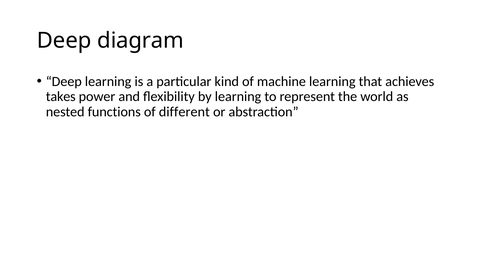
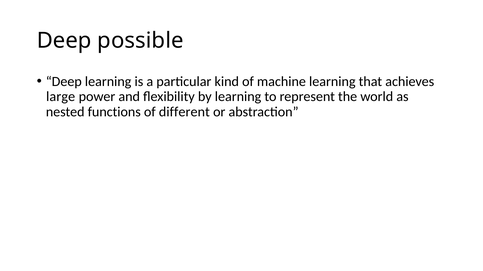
diagram: diagram -> possible
takes: takes -> large
